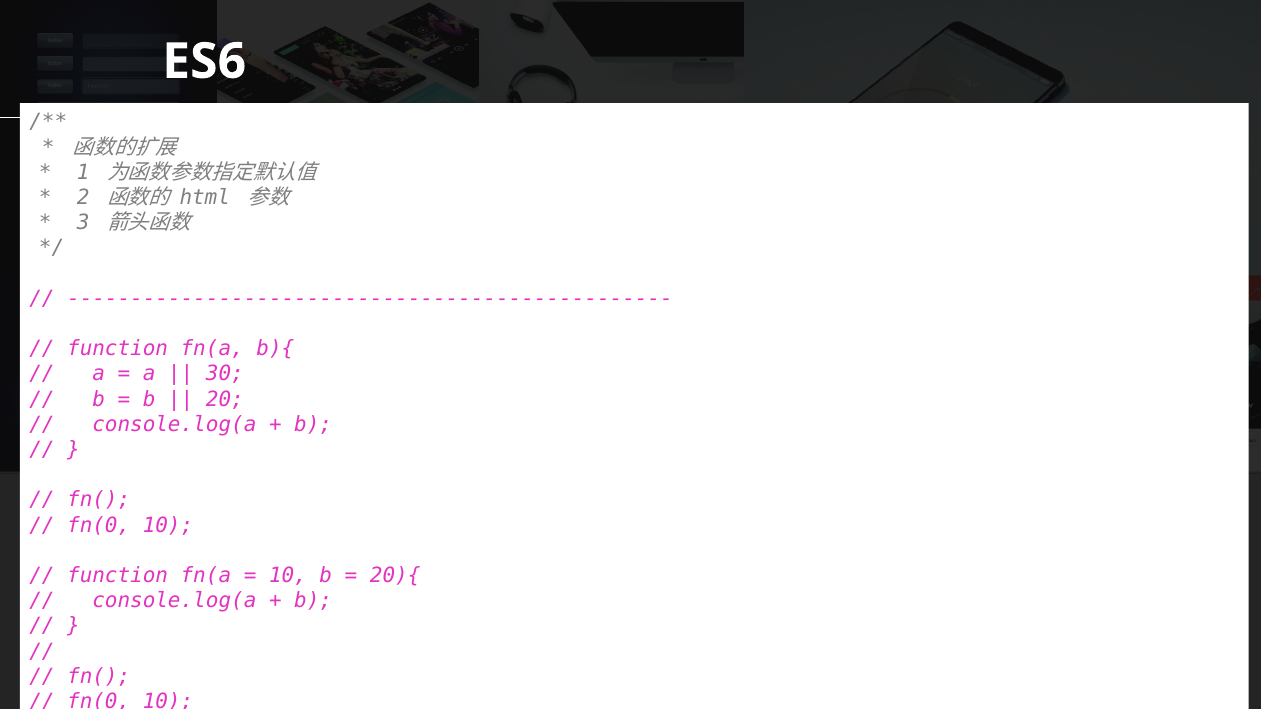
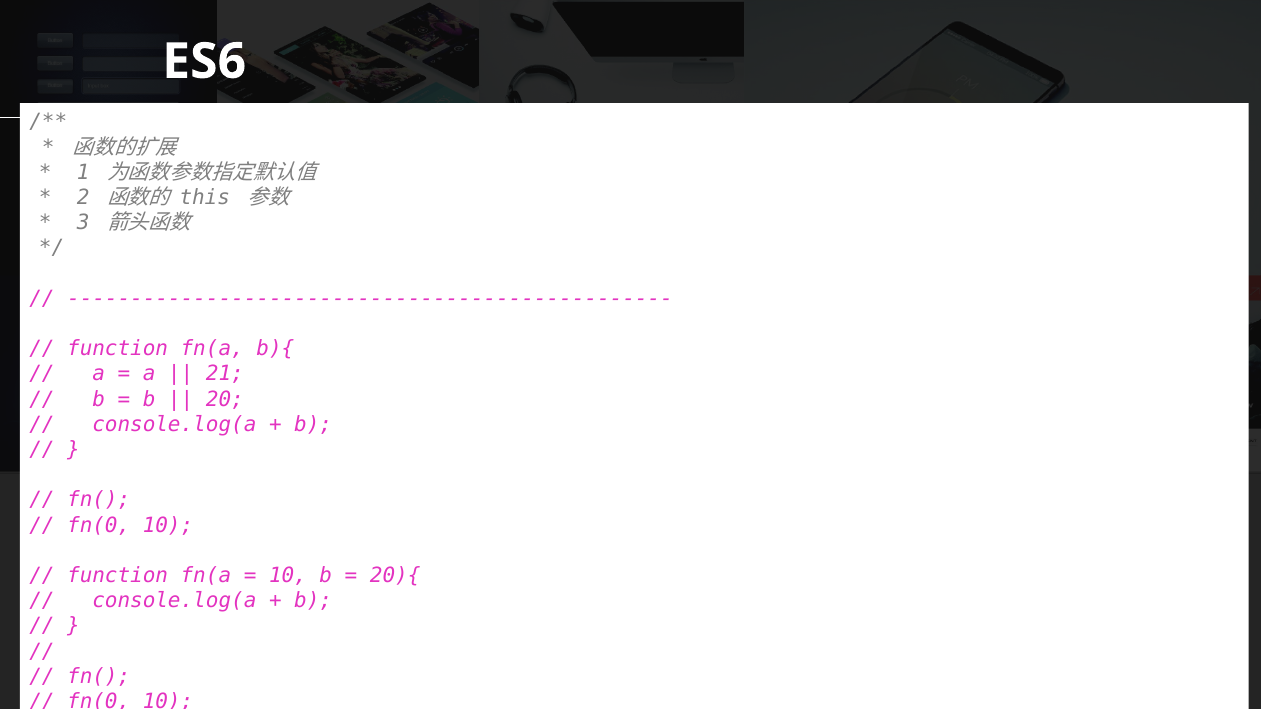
html: html -> this
30: 30 -> 21
